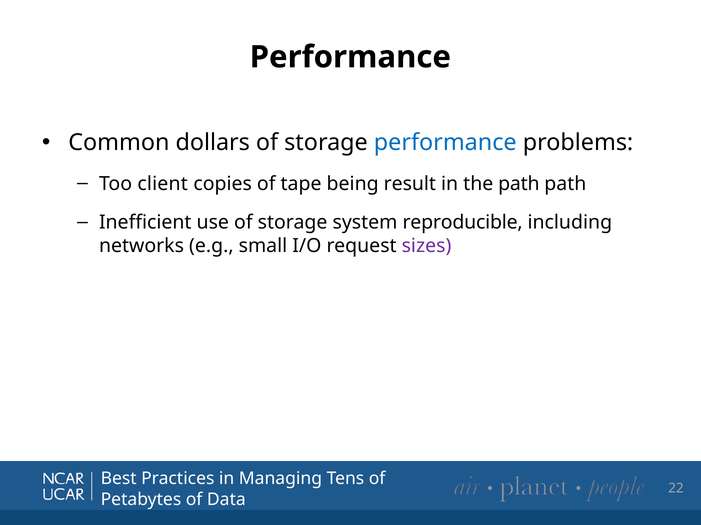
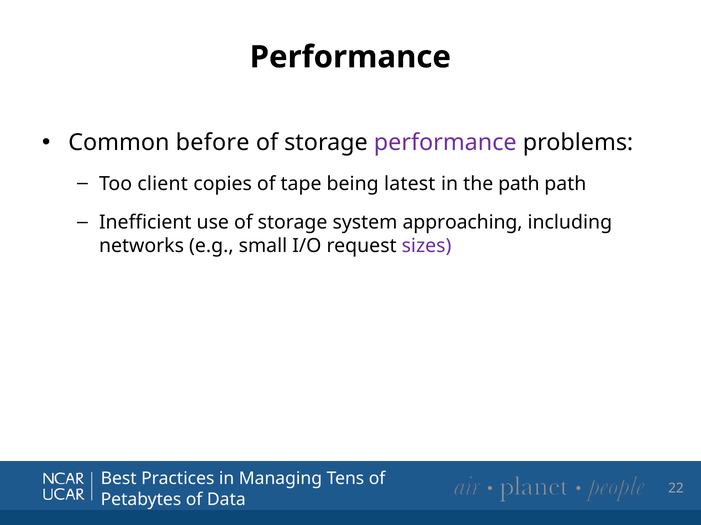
dollars: dollars -> before
performance at (445, 143) colour: blue -> purple
result: result -> latest
reproducible: reproducible -> approaching
